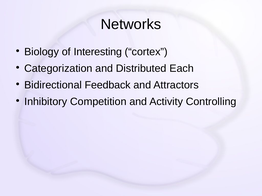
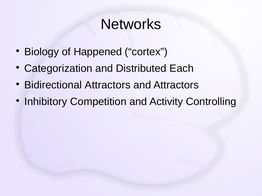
Interesting: Interesting -> Happened
Bidirectional Feedback: Feedback -> Attractors
